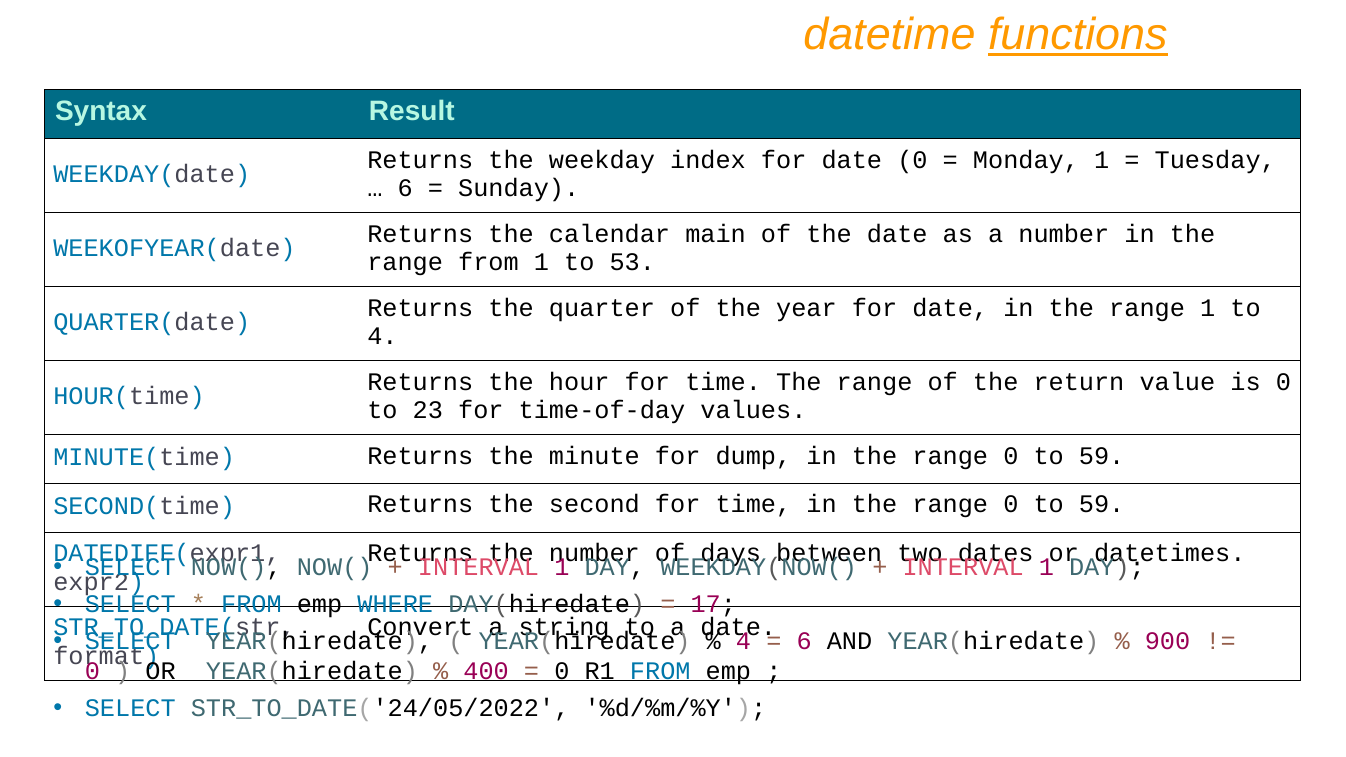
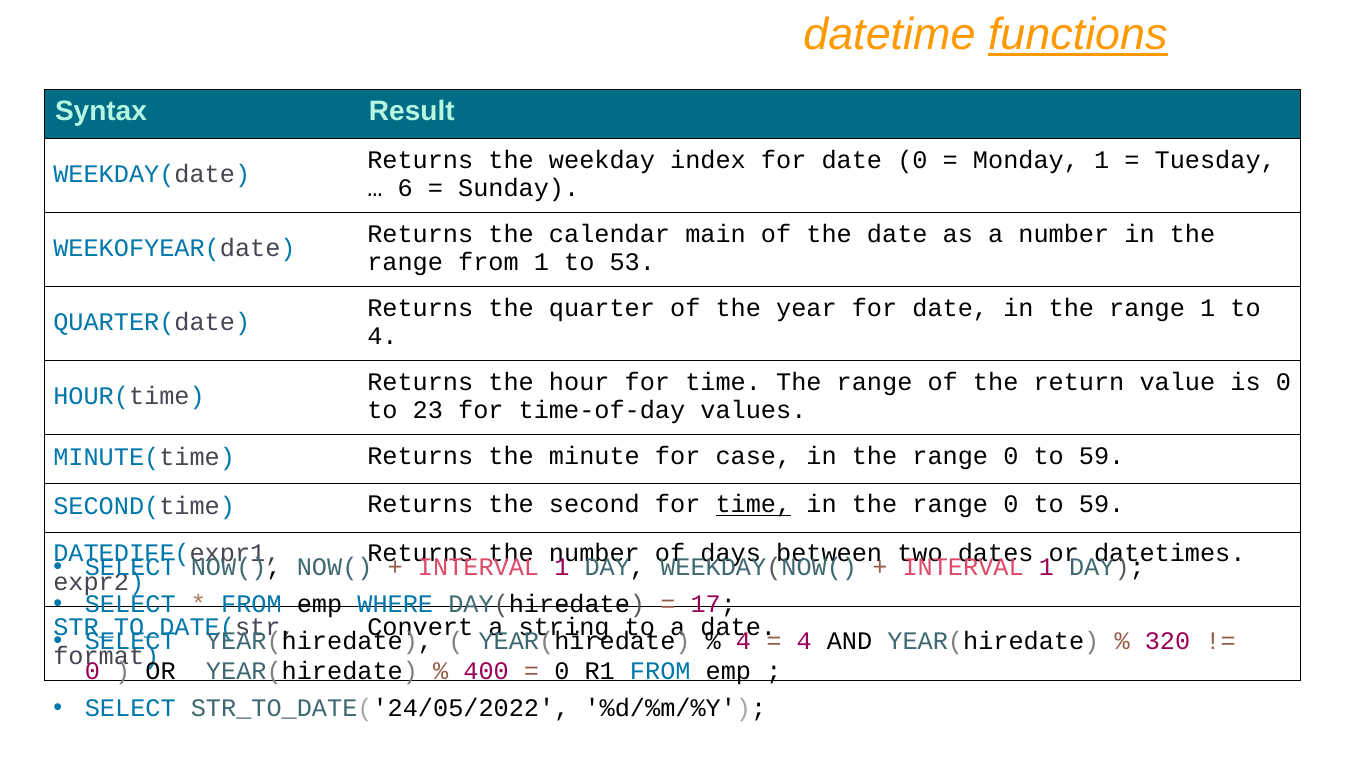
dump: dump -> case
time at (753, 505) underline: none -> present
6 at (804, 641): 6 -> 4
900: 900 -> 320
